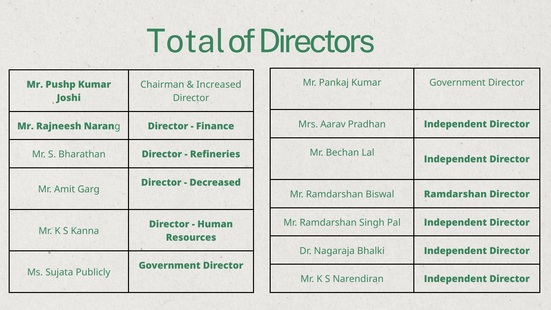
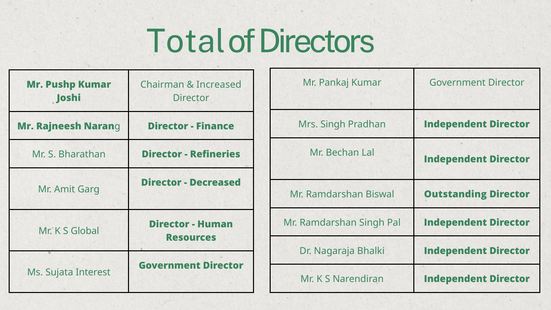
Mrs Aarav: Aarav -> Singh
Biswal Ramdarshan: Ramdarshan -> Outstanding
Kanna: Kanna -> Global
Publicly: Publicly -> Interest
